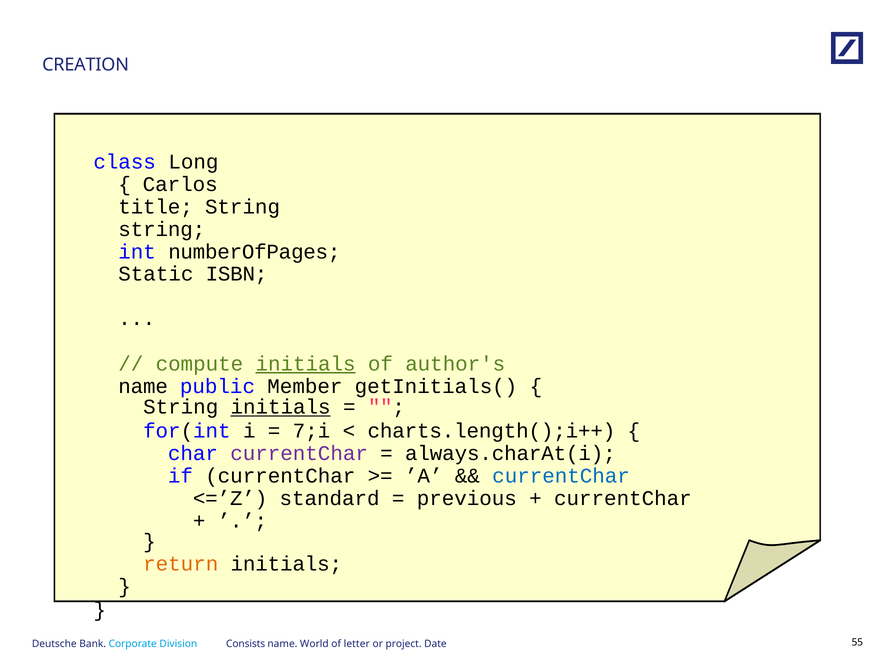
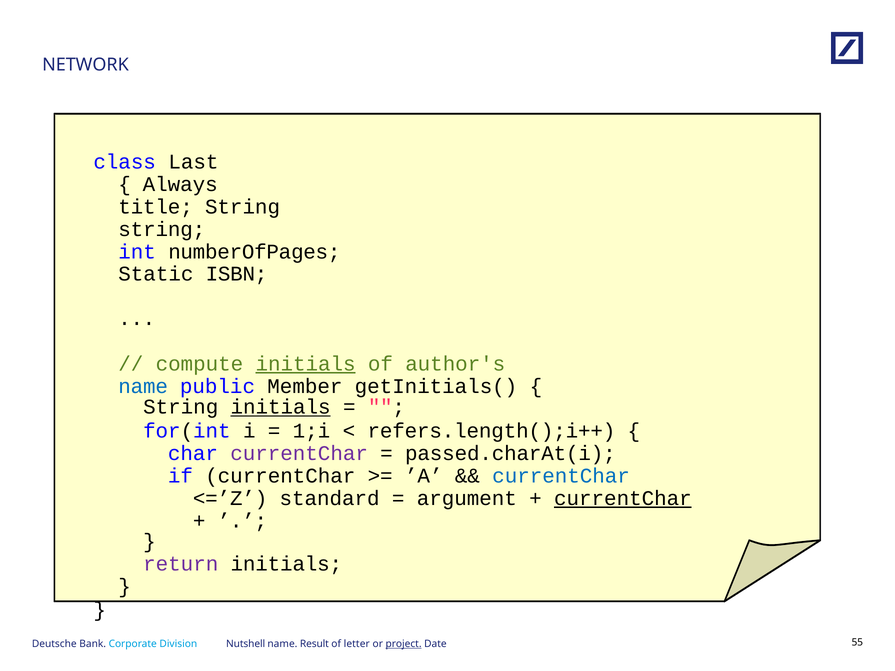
CREATION: CREATION -> NETWORK
Long: Long -> Last
Carlos: Carlos -> Always
name at (143, 386) colour: black -> blue
7;i: 7;i -> 1;i
charts.length();i++: charts.length();i++ -> refers.length();i++
always.charAt(i: always.charAt(i -> passed.charAt(i
previous: previous -> argument
currentChar at (623, 498) underline: none -> present
return colour: orange -> purple
Consists: Consists -> Nutshell
World: World -> Result
project underline: none -> present
